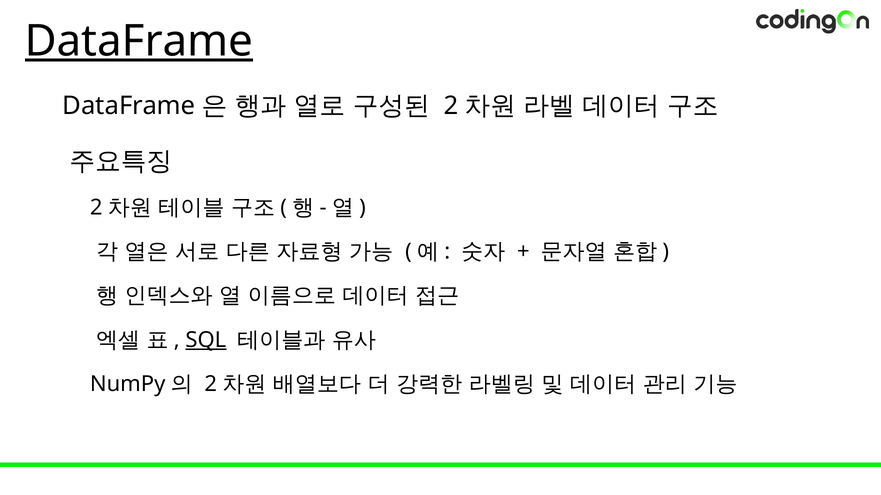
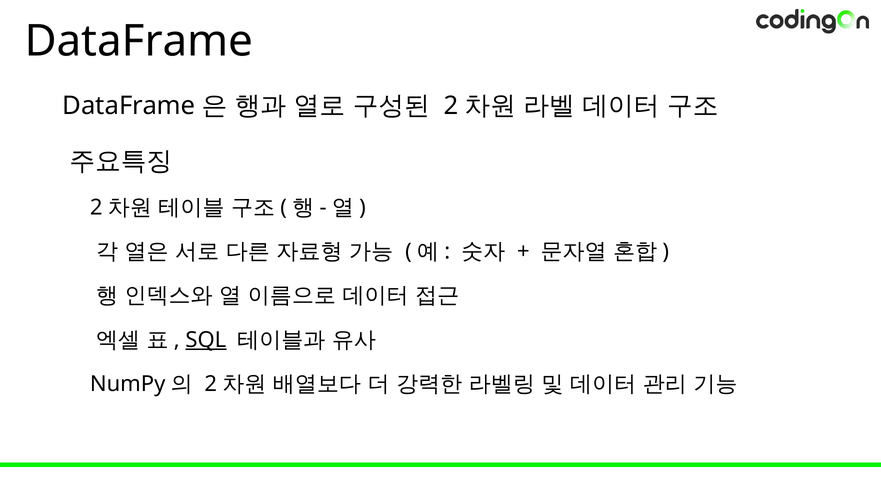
DataFrame at (139, 41) underline: present -> none
